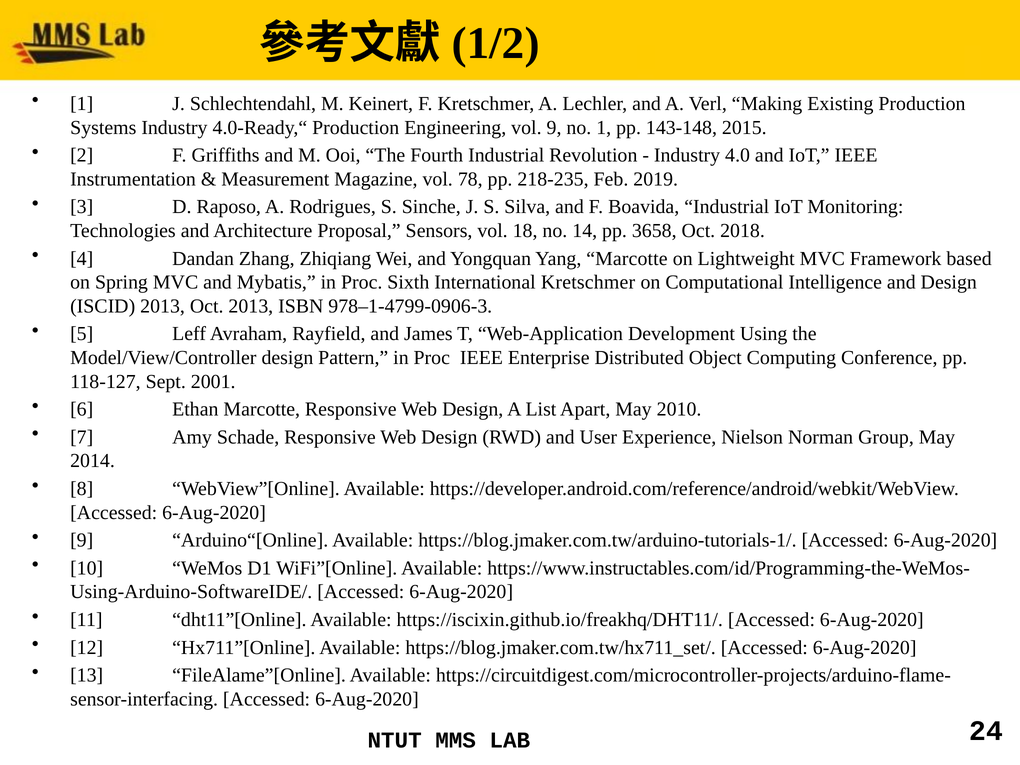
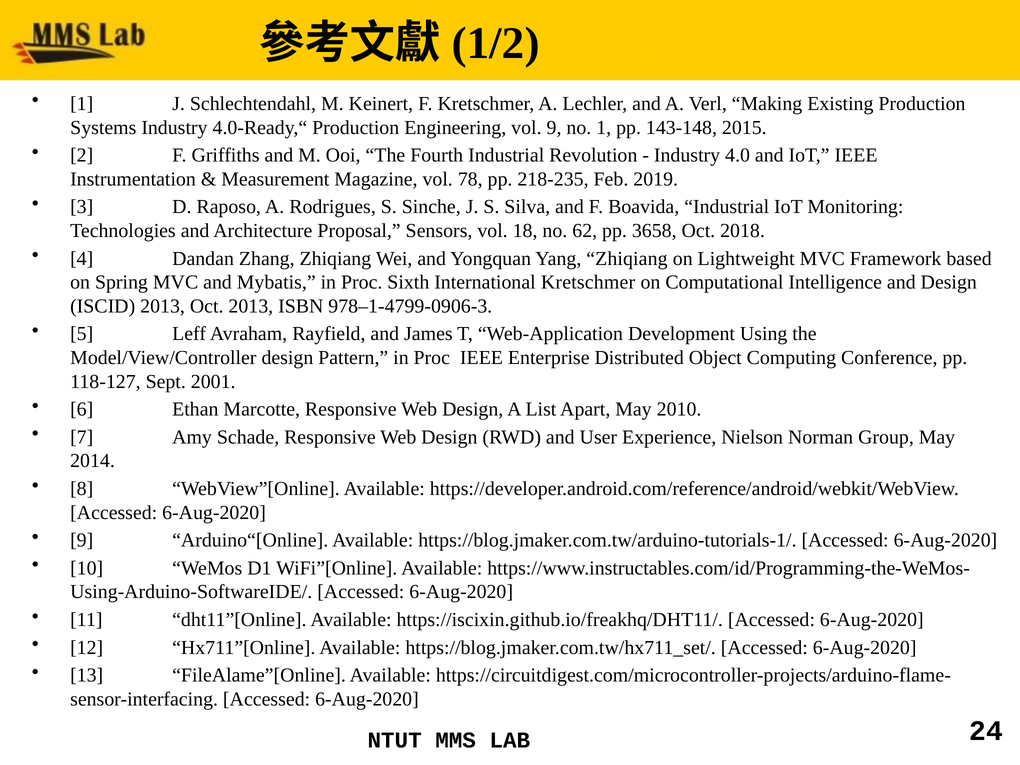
14: 14 -> 62
Yang Marcotte: Marcotte -> Zhiqiang
